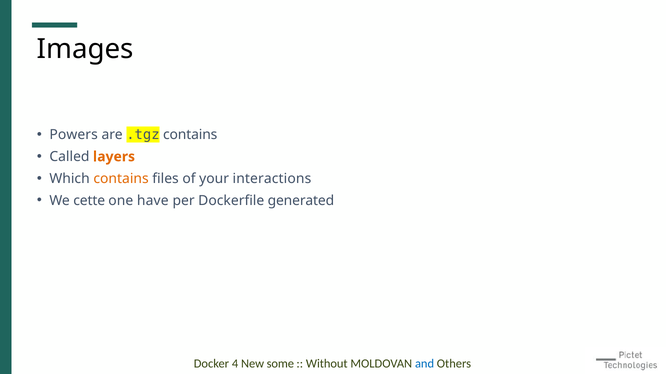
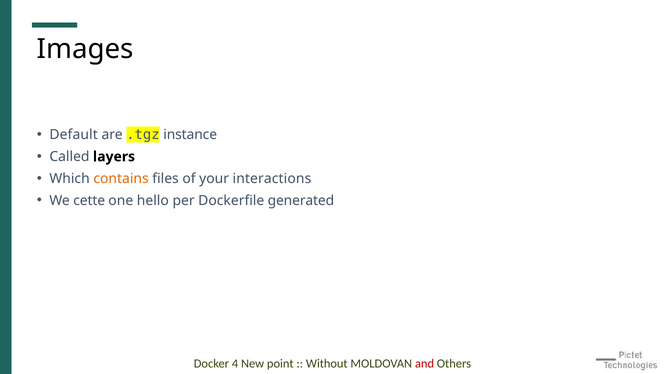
Powers: Powers -> Default
.tgz contains: contains -> instance
layers colour: orange -> black
have: have -> hello
some: some -> point
and colour: blue -> red
